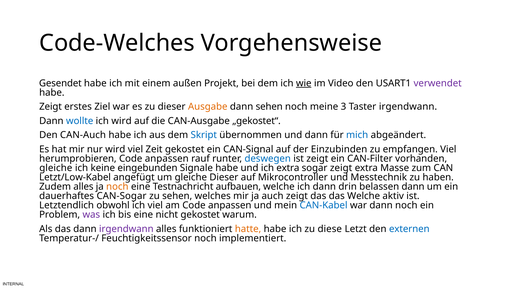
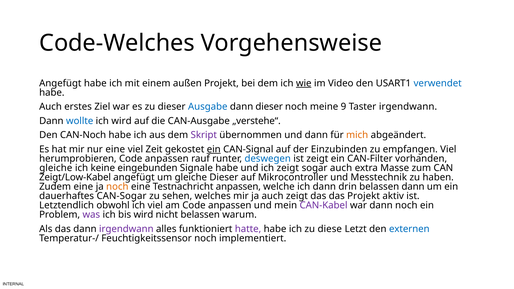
Gesendet at (60, 83): Gesendet -> Angefügt
verwendet colour: purple -> blue
Zeigt at (51, 107): Zeigt -> Auch
Ausgabe colour: orange -> blue
dann sehen: sehen -> dieser
3: 3 -> 9
„gekostet“: „gekostet“ -> „verstehe“
CAN-Auch: CAN-Auch -> CAN-Noch
Skript colour: blue -> purple
mich colour: blue -> orange
nur wird: wird -> eine
ein at (214, 149) underline: none -> present
ich extra: extra -> zeigt
sogar zeigt: zeigt -> auch
Letzt/Low-Kabel: Letzt/Low-Kabel -> Zeigt/Low-Kabel
Zudem alles: alles -> eine
Testnachricht aufbauen: aufbauen -> anpassen
das Welche: Welche -> Projekt
CAN-Kabel colour: blue -> purple
bis eine: eine -> wird
nicht gekostet: gekostet -> belassen
hatte colour: orange -> purple
